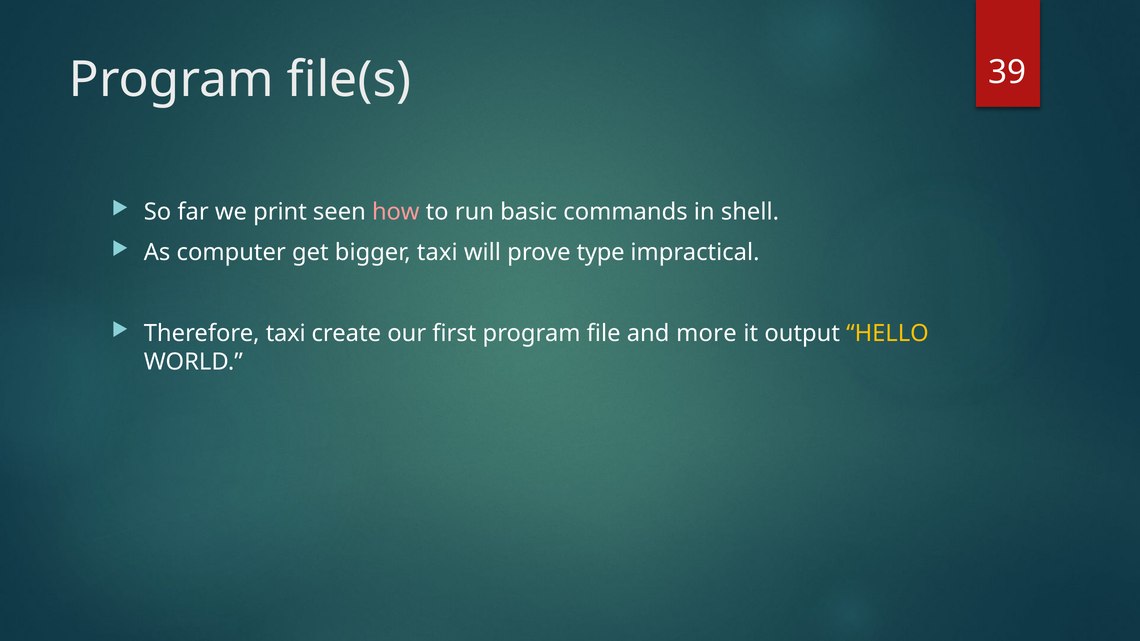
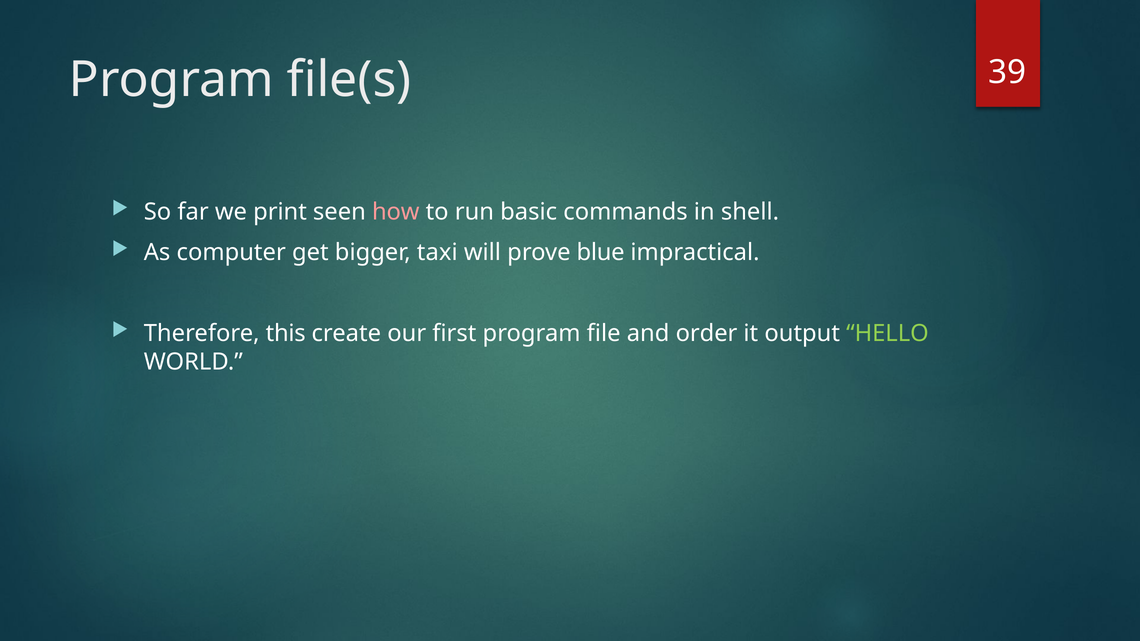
type: type -> blue
Therefore taxi: taxi -> this
more: more -> order
HELLO colour: yellow -> light green
